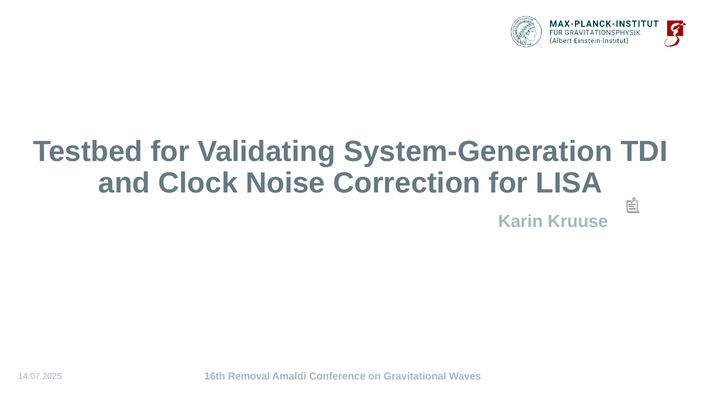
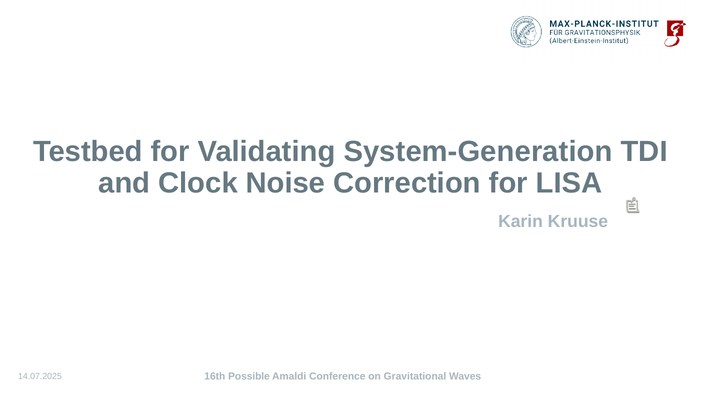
Removal: Removal -> Possible
